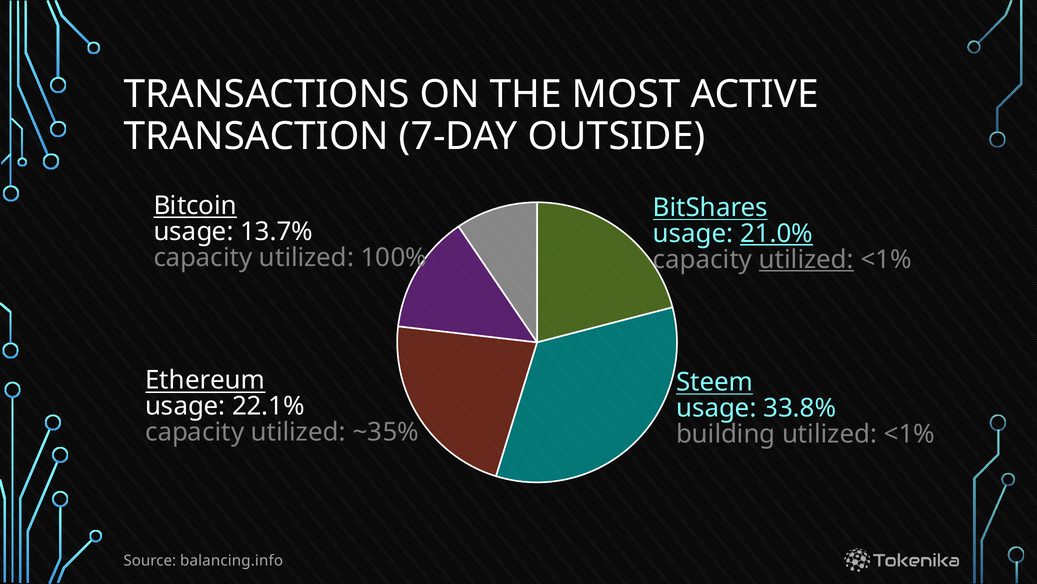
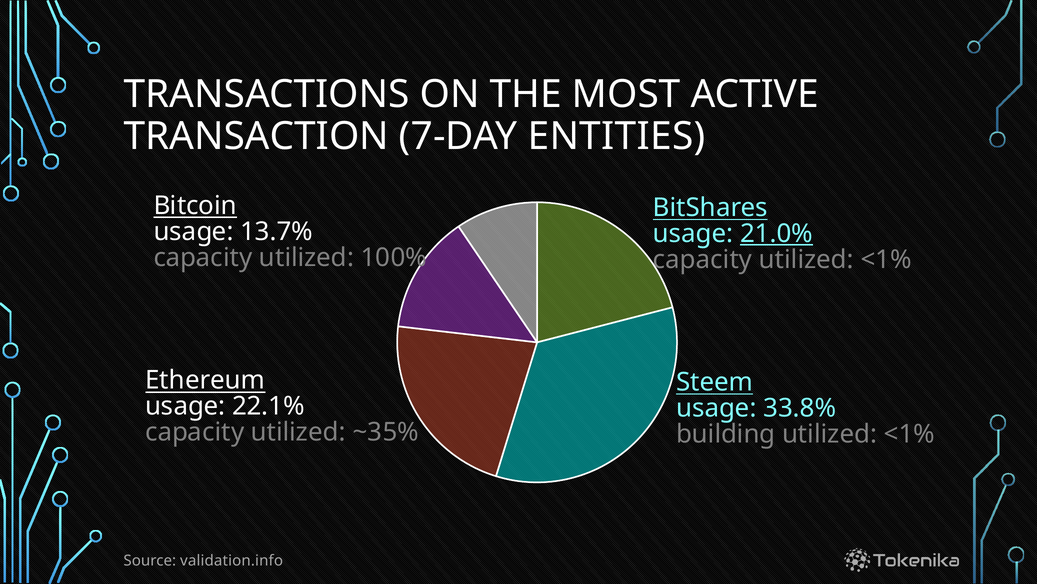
OUTSIDE: OUTSIDE -> ENTITIES
utilized at (806, 259) underline: present -> none
balancing.info: balancing.info -> validation.info
